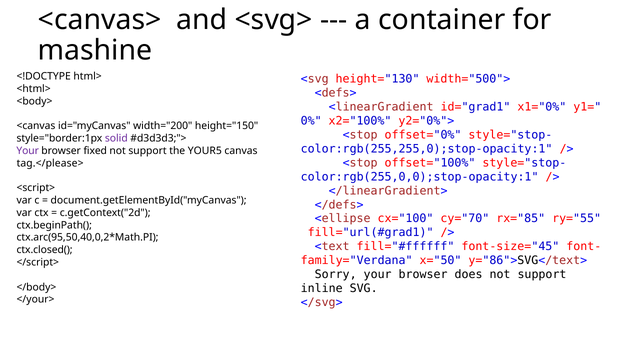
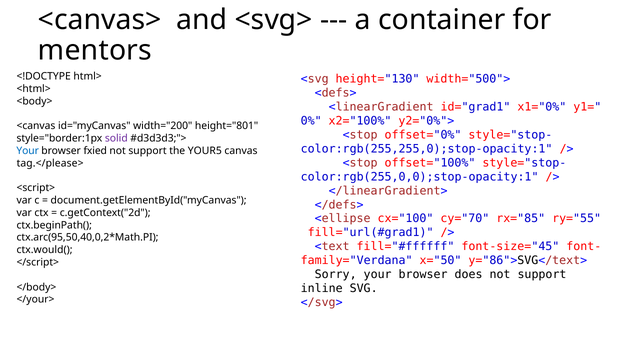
mashine: mashine -> mentors
height="150: height="150 -> height="801
Your at (28, 151) colour: purple -> blue
fixed: fixed -> fxied
ctx.closed(: ctx.closed( -> ctx.would(
